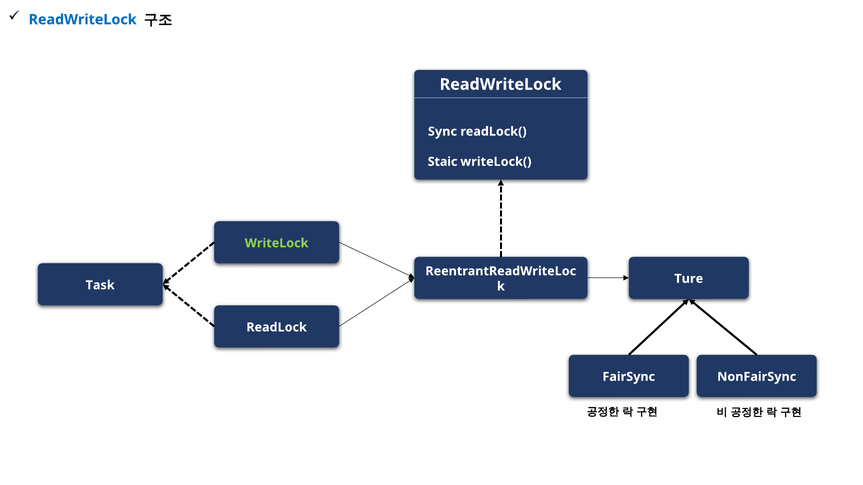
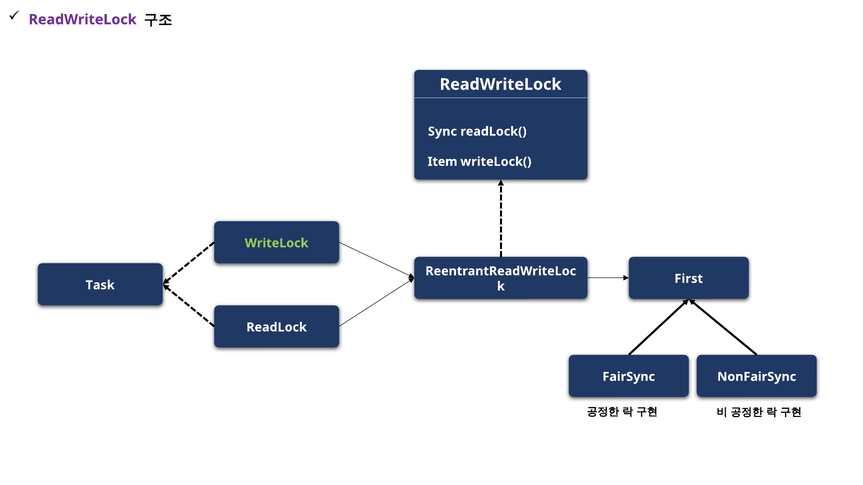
ReadWriteLock at (83, 20) colour: blue -> purple
Staic: Staic -> Item
Ture: Ture -> First
